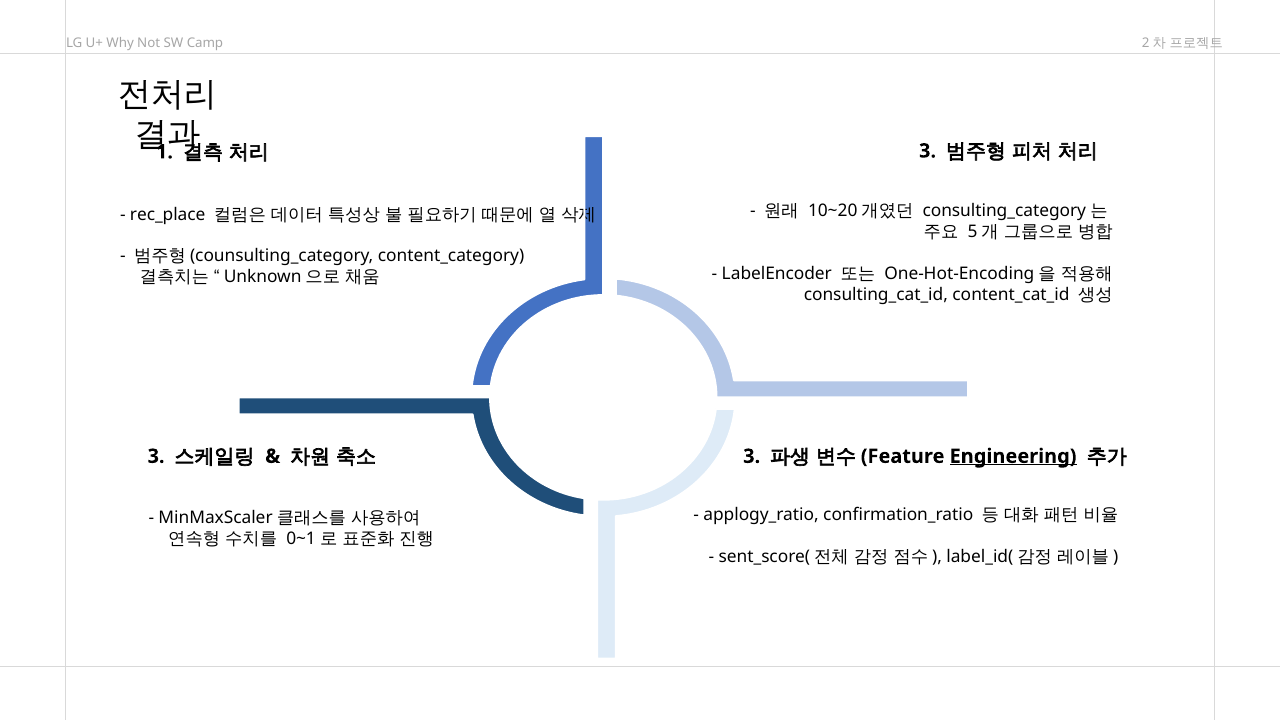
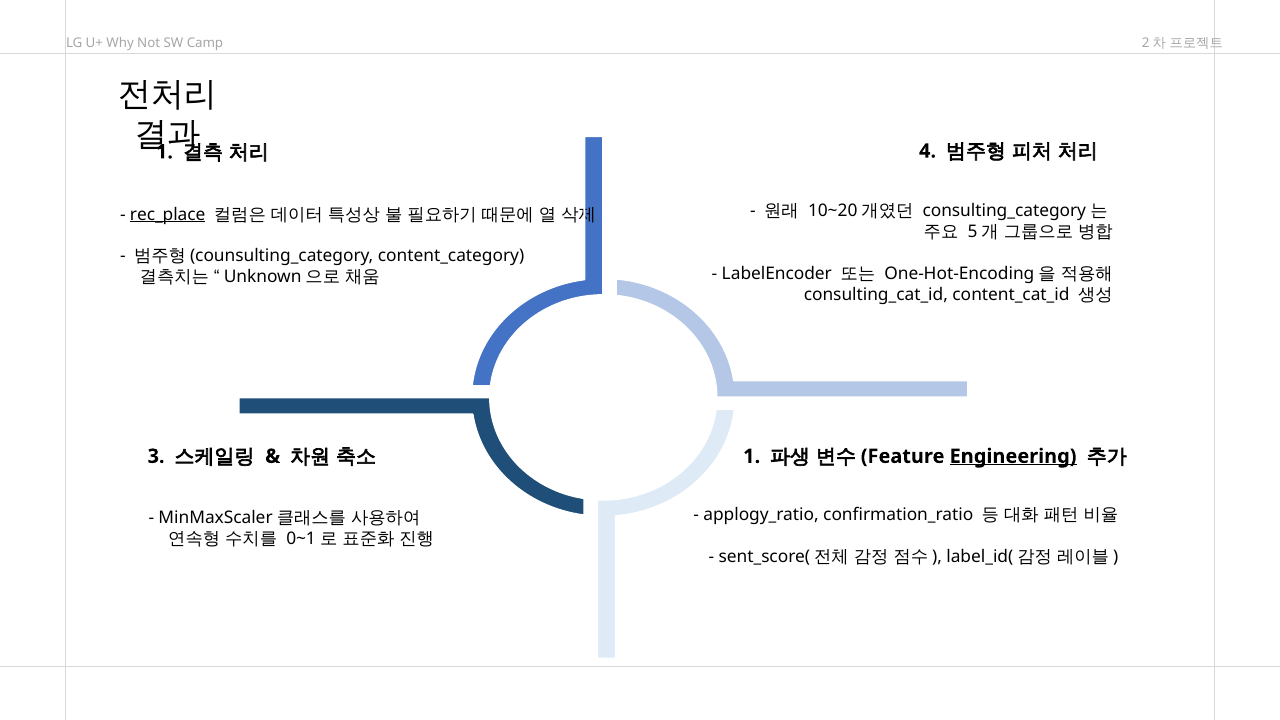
3 at (928, 151): 3 -> 4
rec_place underline: none -> present
3 at (752, 456): 3 -> 1
